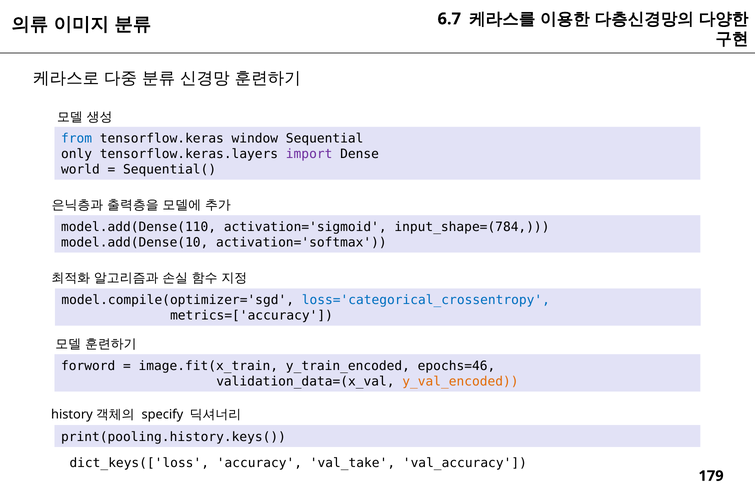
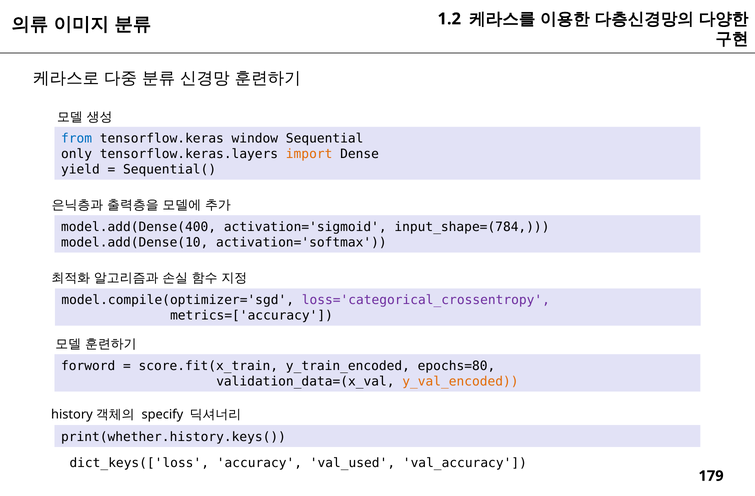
6.7: 6.7 -> 1.2
import colour: purple -> orange
world: world -> yield
model.add(Dense(110: model.add(Dense(110 -> model.add(Dense(400
loss='categorical_crossentropy colour: blue -> purple
image.fit(x_train: image.fit(x_train -> score.fit(x_train
epochs=46: epochs=46 -> epochs=80
print(pooling.history.keys(: print(pooling.history.keys( -> print(whether.history.keys(
val_take: val_take -> val_used
